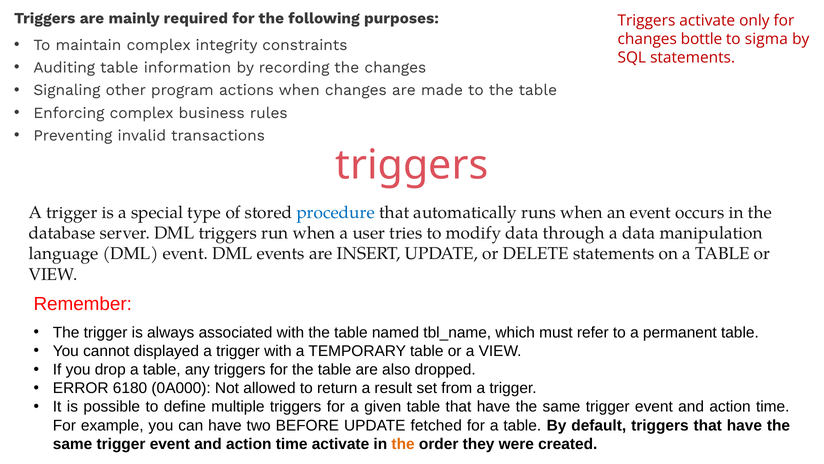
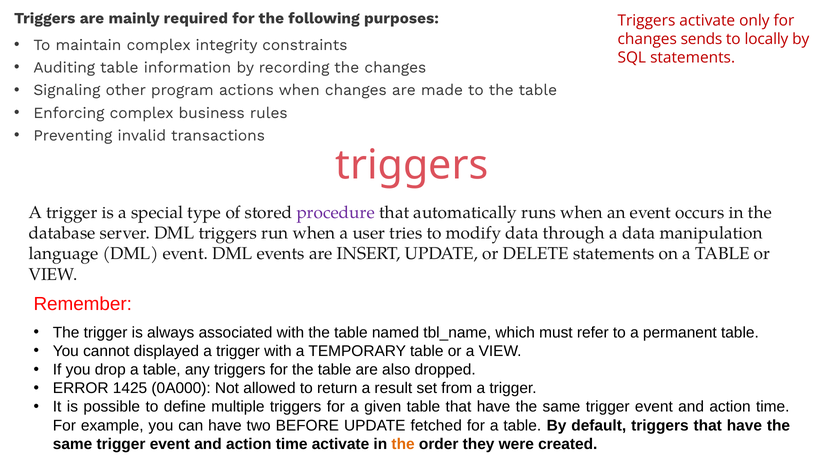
bottle: bottle -> sends
sigma: sigma -> locally
procedure colour: blue -> purple
6180: 6180 -> 1425
